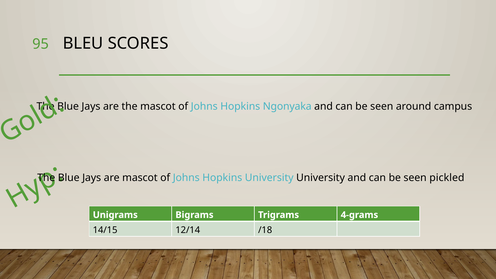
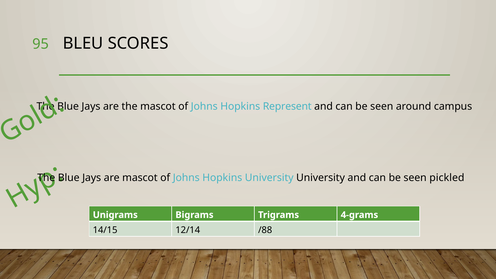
Ngonyaka: Ngonyaka -> Represent
/18: /18 -> /88
